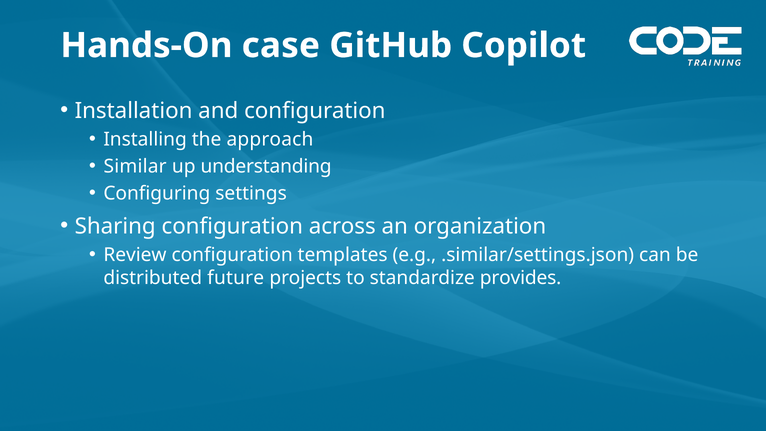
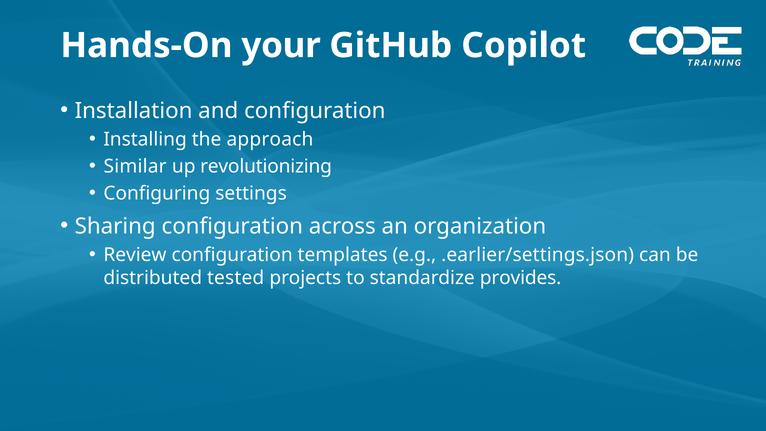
case: case -> your
understanding: understanding -> revolutionizing
.similar/settings.json: .similar/settings.json -> .earlier/settings.json
future: future -> tested
